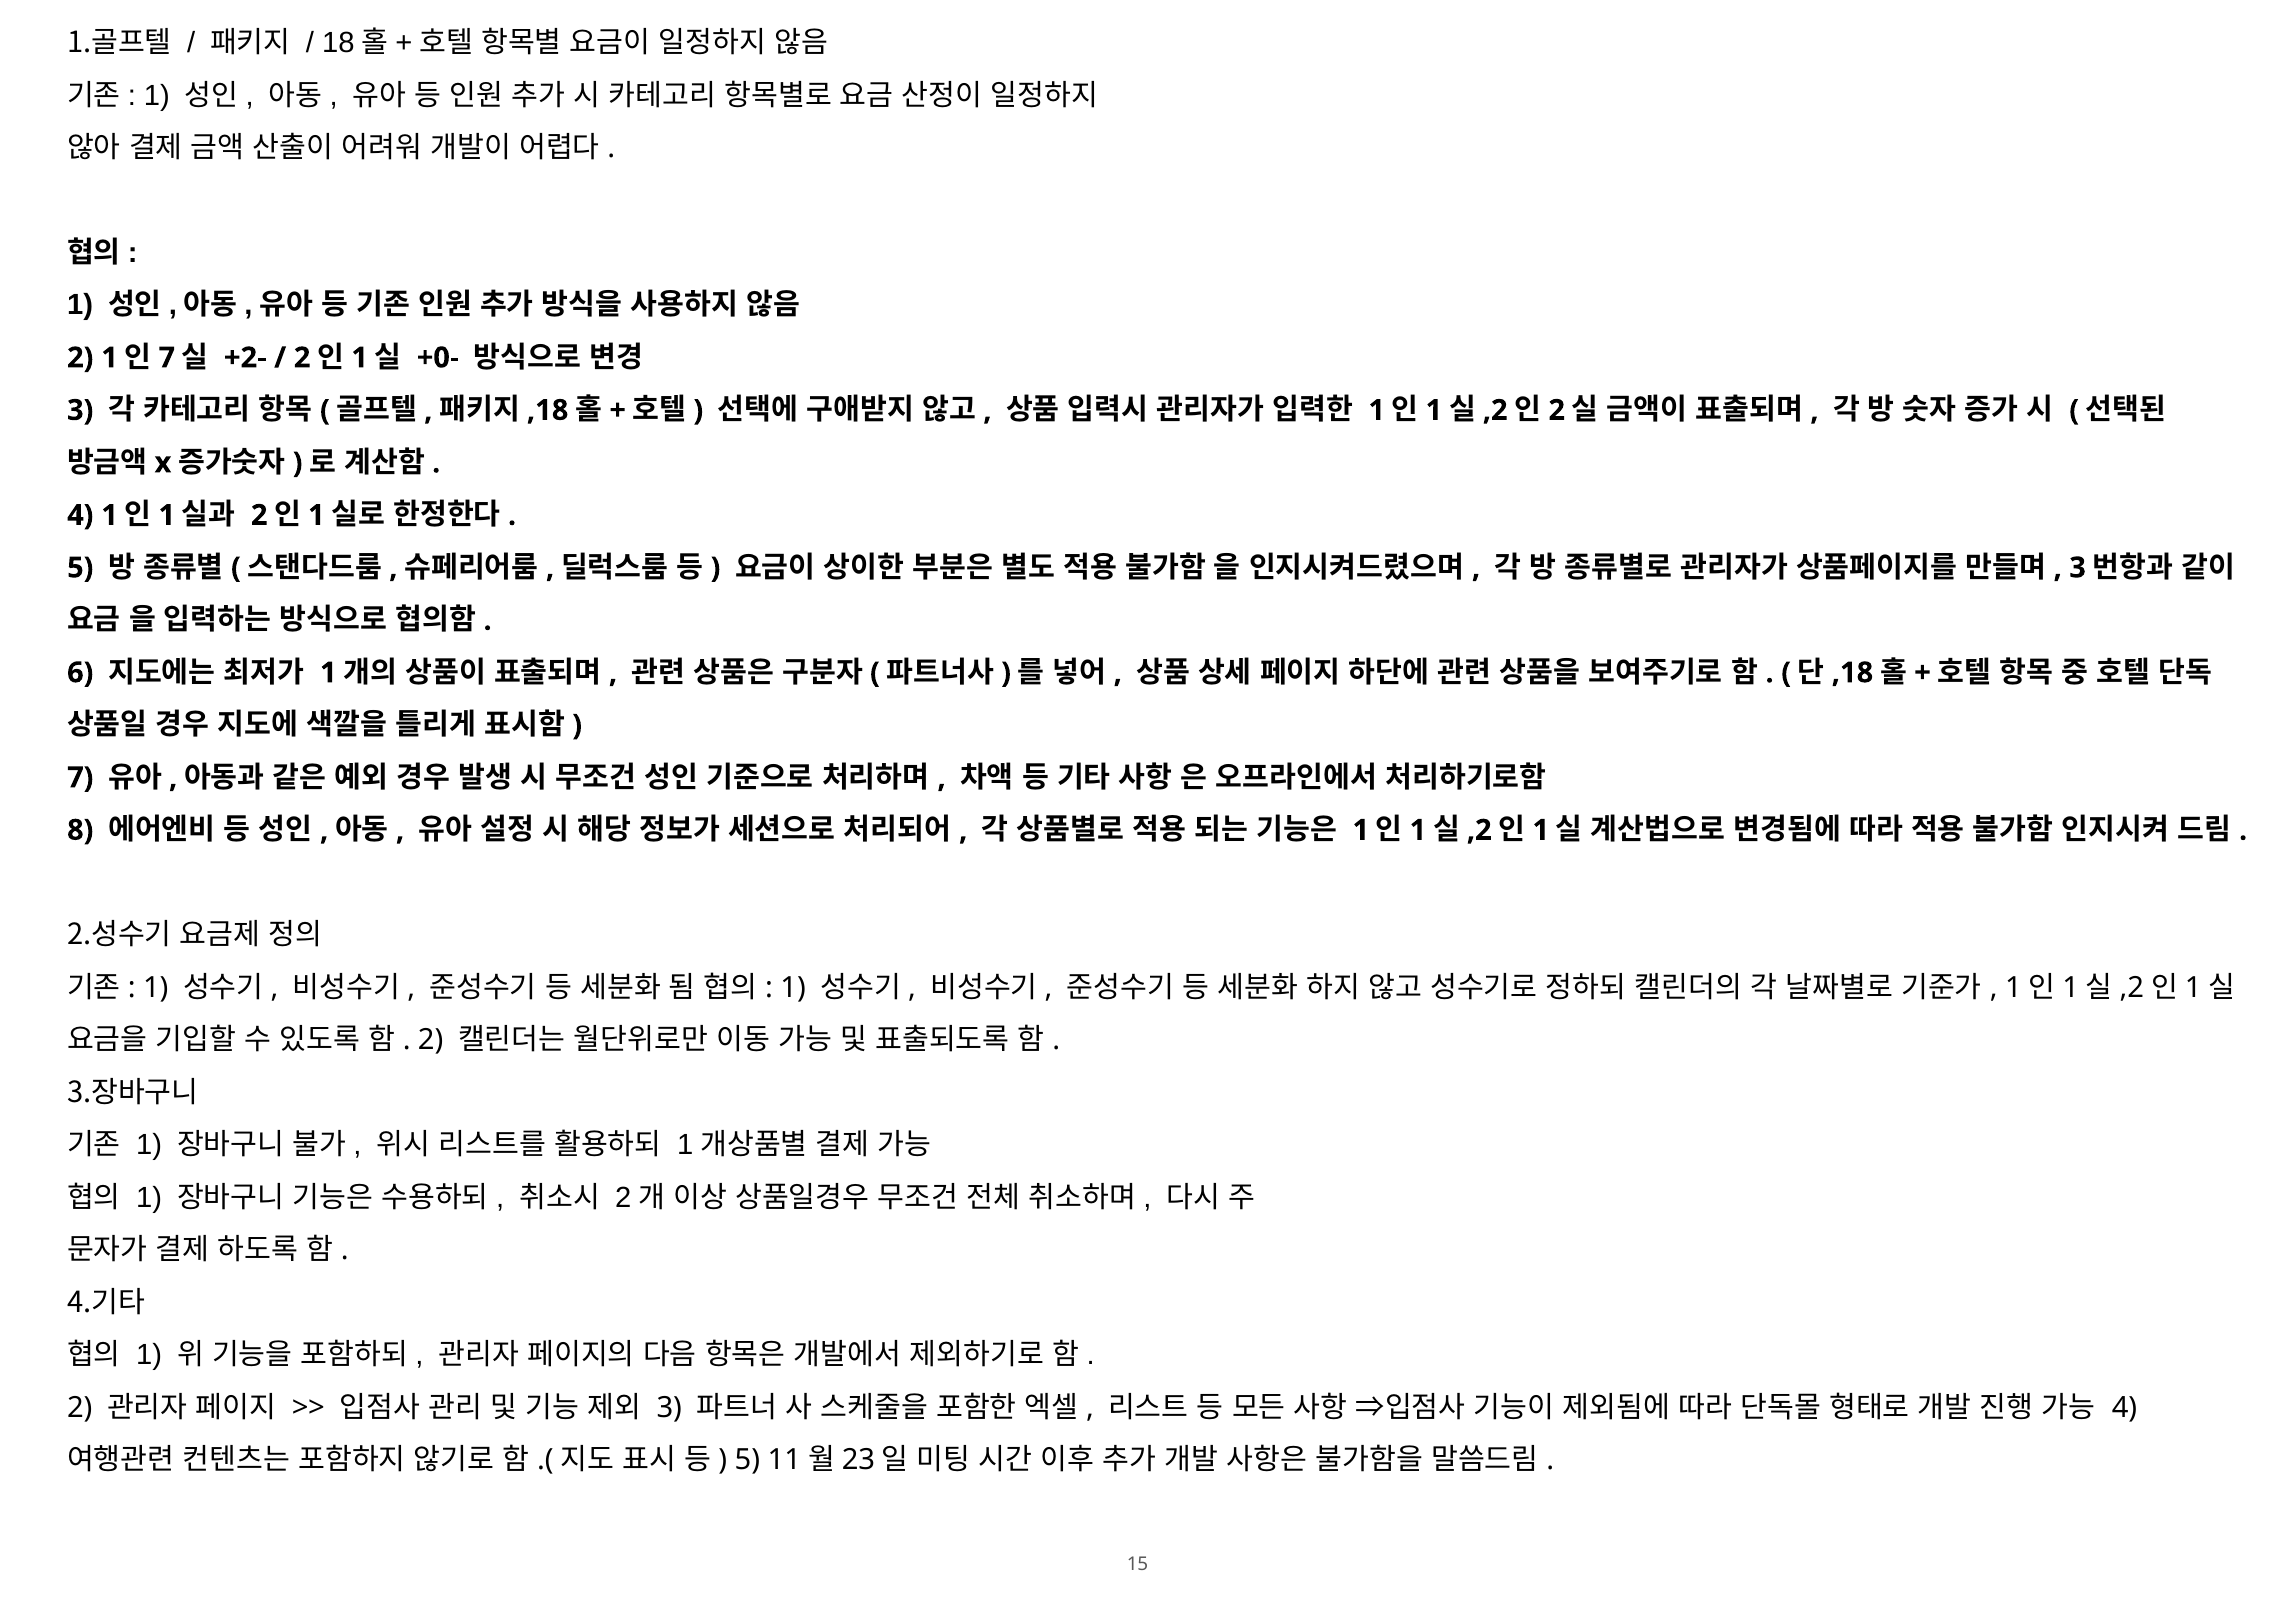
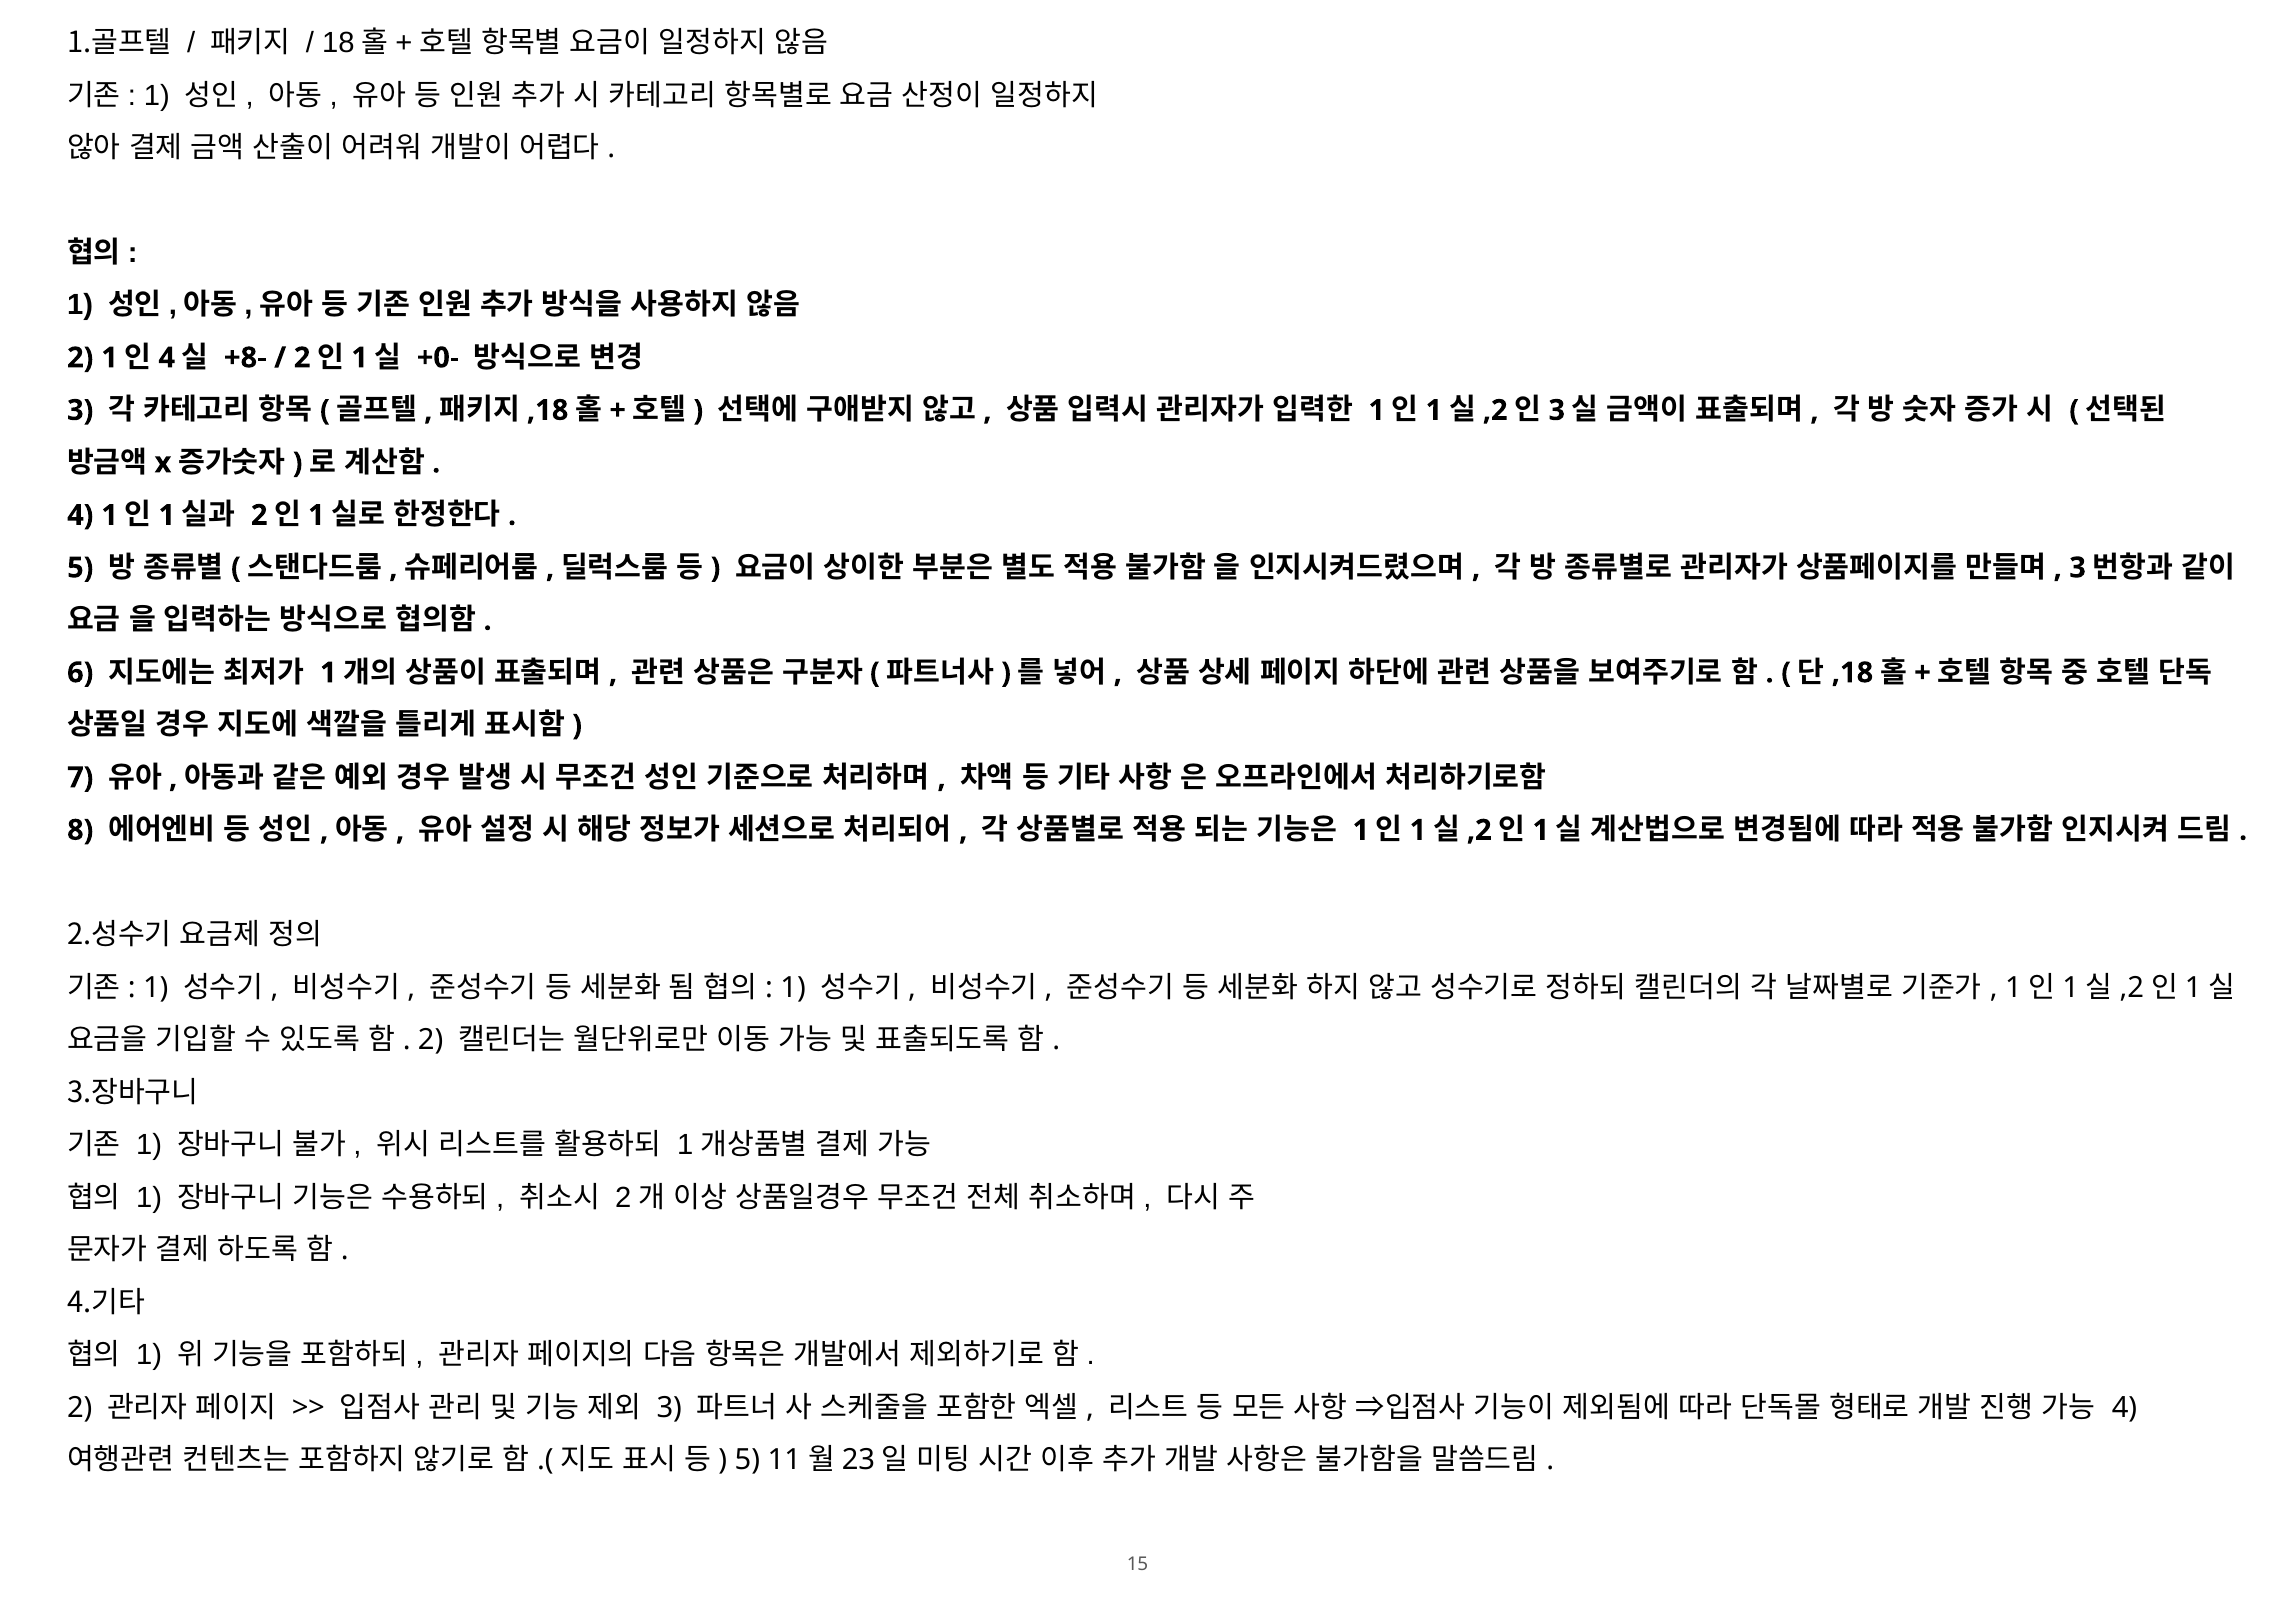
7 at (167, 358): 7 -> 4
+2-: +2- -> +8-
2 at (1557, 410): 2 -> 3
